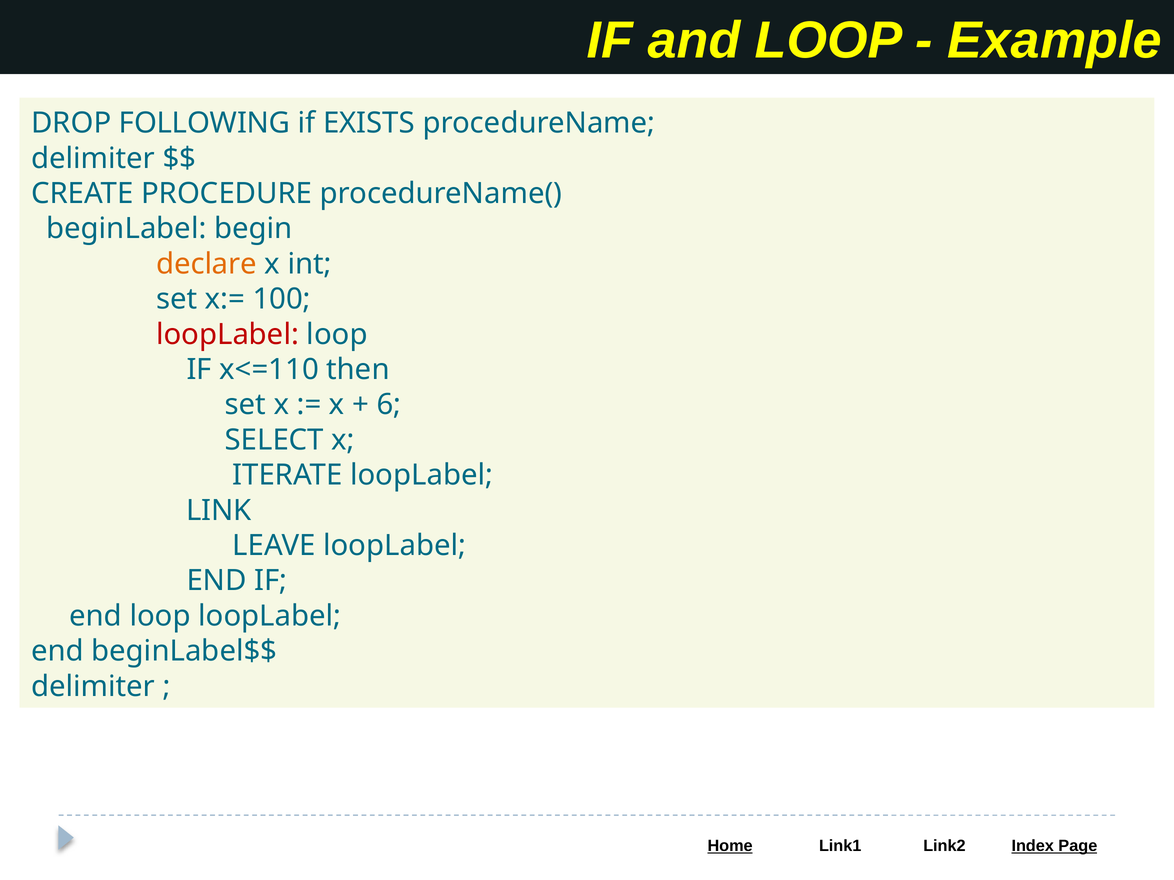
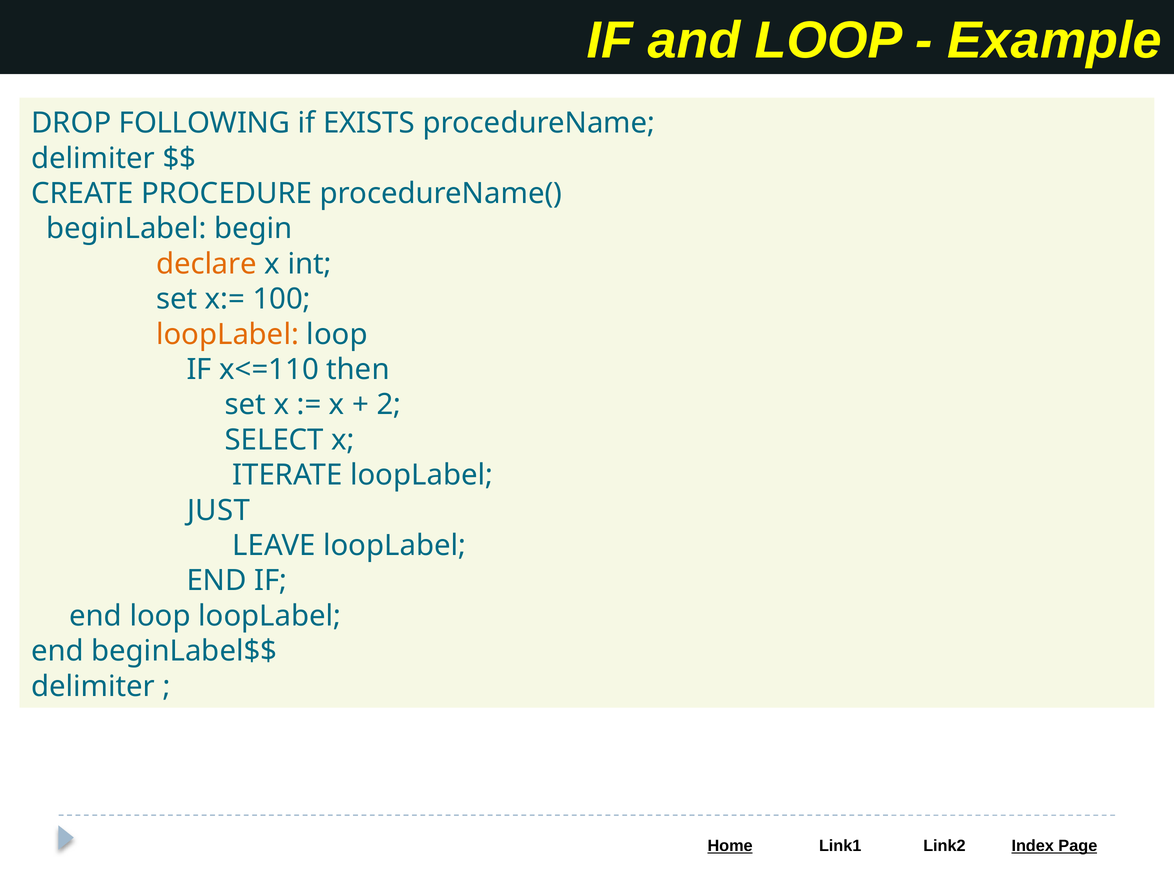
loopLabel at (228, 335) colour: red -> orange
6: 6 -> 2
LINK: LINK -> JUST
